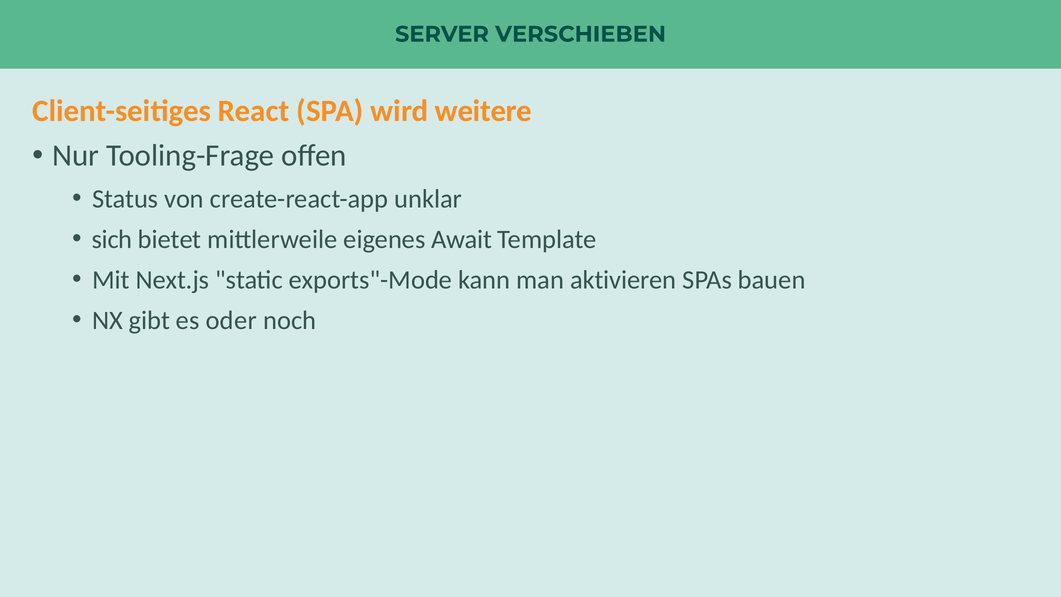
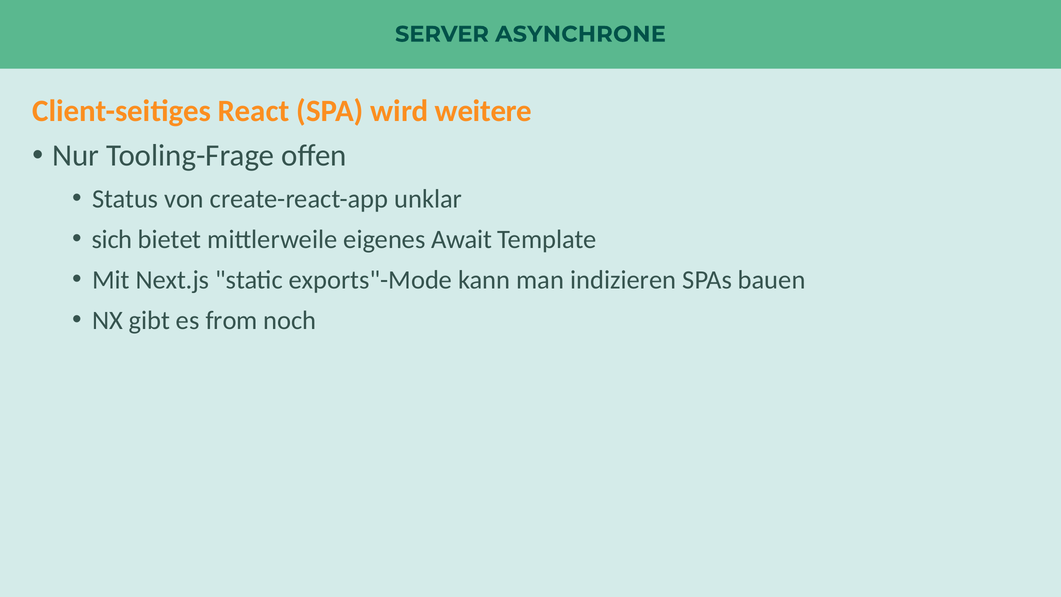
VERSCHIEBEN: VERSCHIEBEN -> ASYNCHRONE
aktivieren: aktivieren -> indizieren
oder: oder -> from
